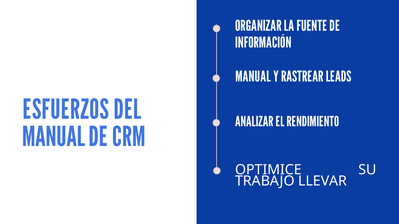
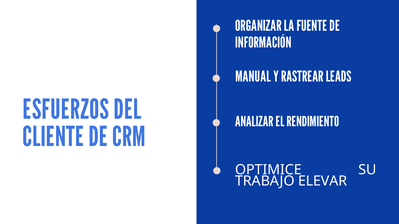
MANUAL at (54, 137): MANUAL -> CLIENTE
LLEVAR: LLEVAR -> ELEVAR
